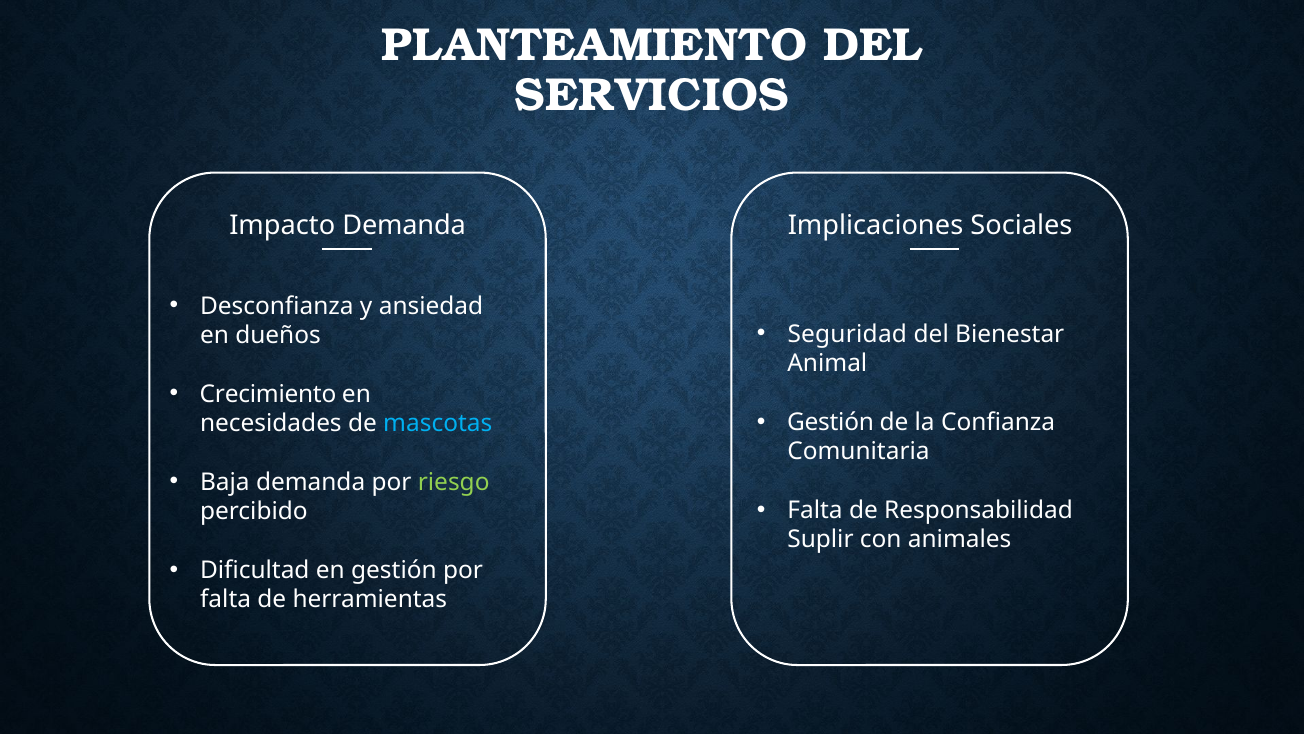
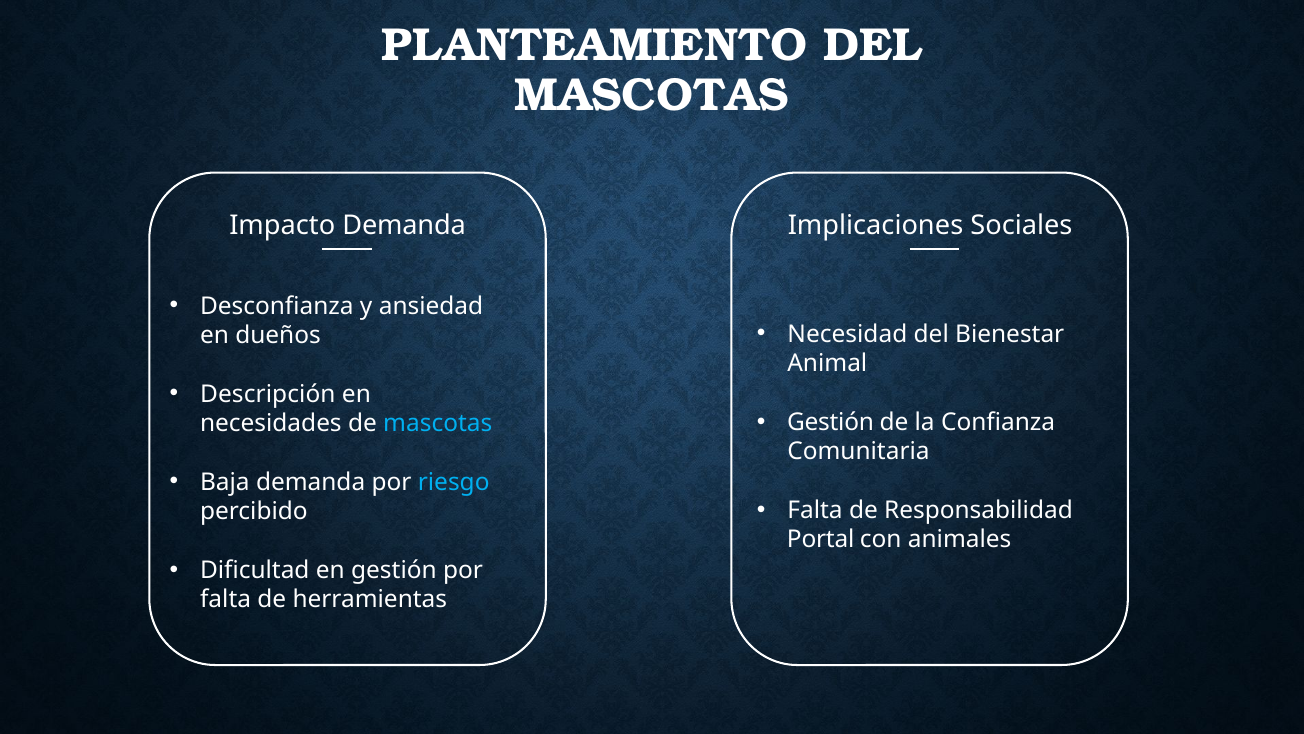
SERVICIOS at (652, 95): SERVICIOS -> MASCOTAS
Seguridad: Seguridad -> Necesidad
Crecimiento: Crecimiento -> Descripción
riesgo colour: light green -> light blue
Suplir: Suplir -> Portal
